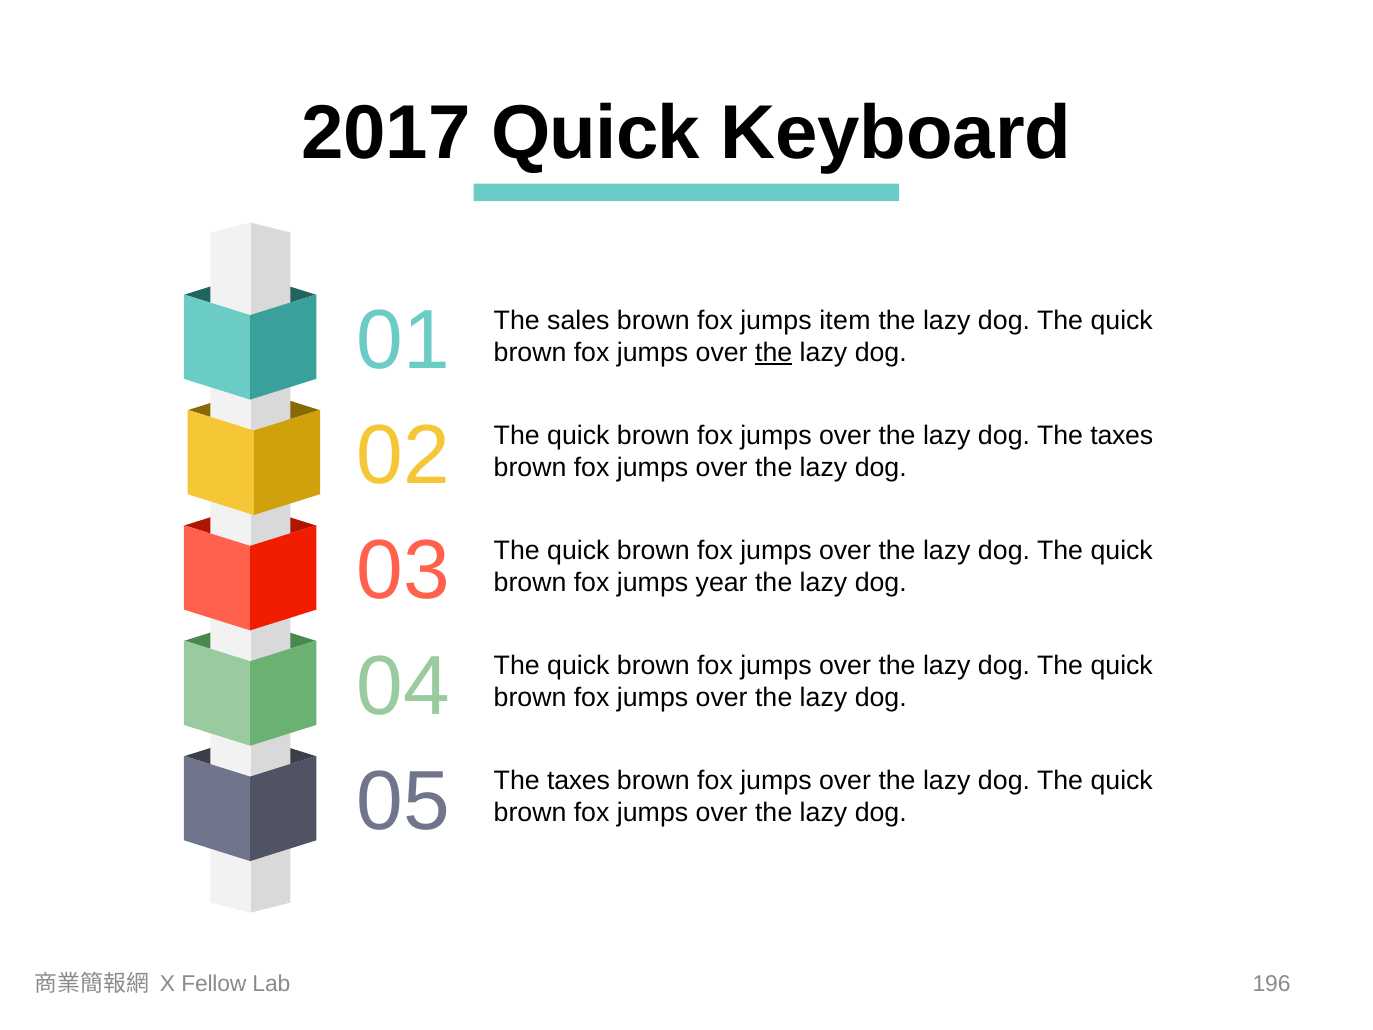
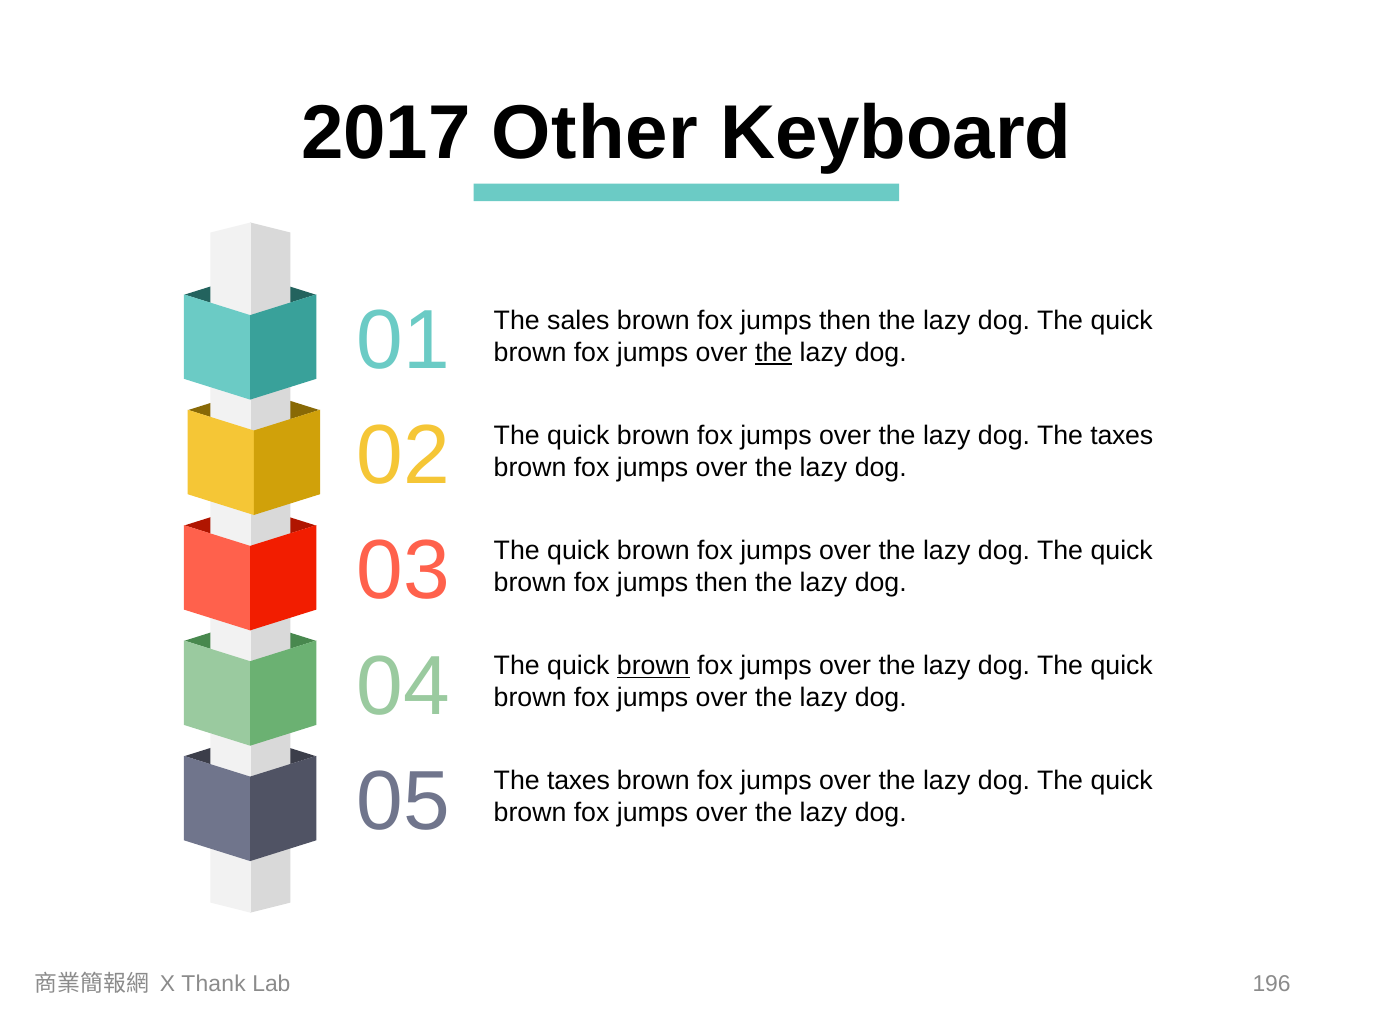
2017 Quick: Quick -> Other
item at (845, 320): item -> then
year at (722, 583): year -> then
brown at (653, 666) underline: none -> present
Fellow: Fellow -> Thank
